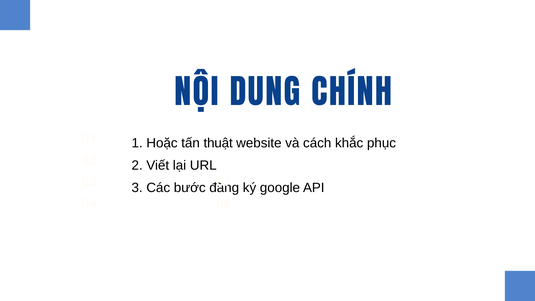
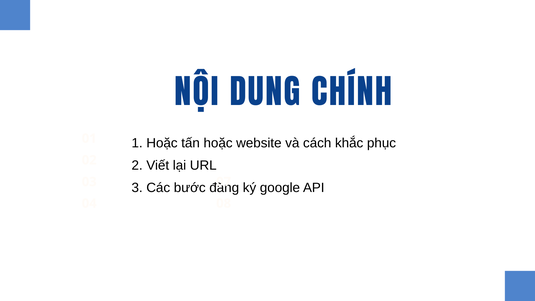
tấn thuật: thuật -> hoặc
